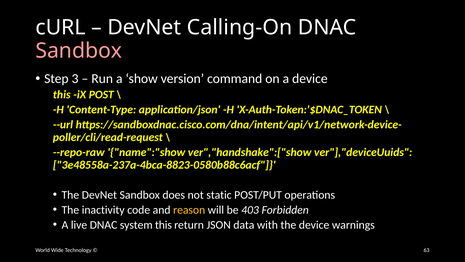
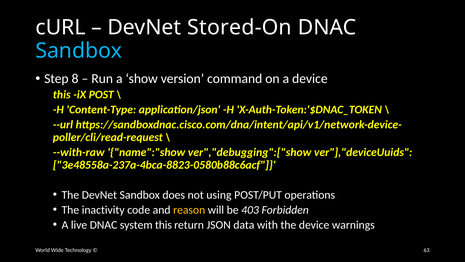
Calling-On: Calling-On -> Stored-On
Sandbox at (79, 51) colour: pink -> light blue
3: 3 -> 8
--repo-raw: --repo-raw -> --with-raw
ver","handshake":["show: ver","handshake":["show -> ver","debugging":["show
static: static -> using
